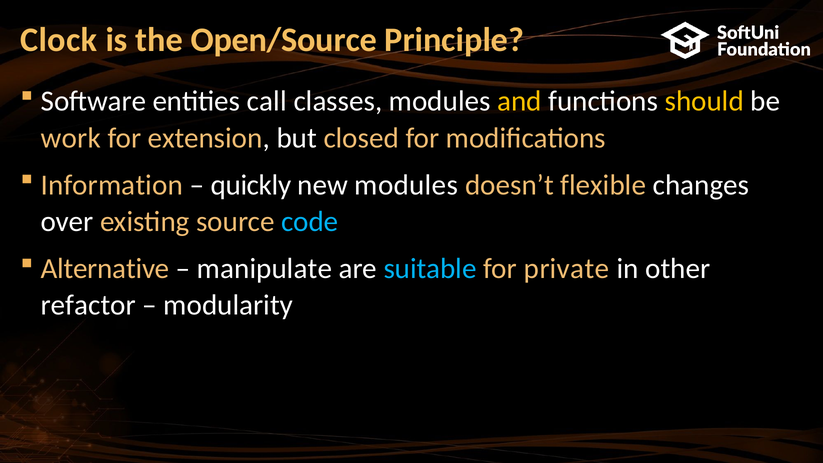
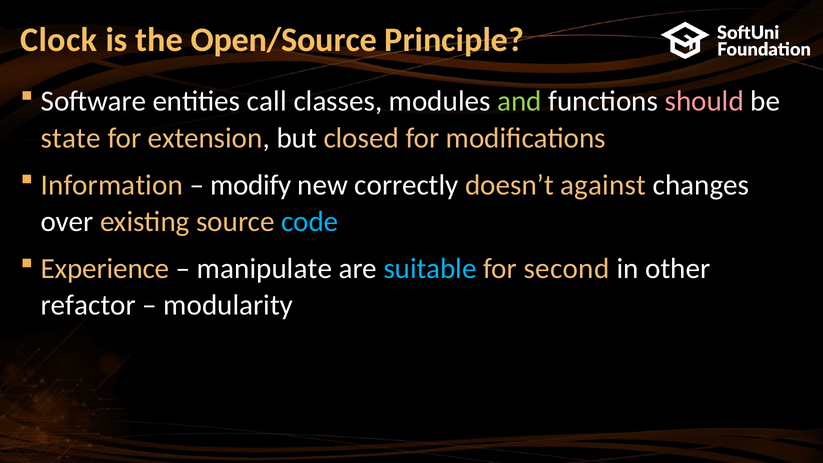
and colour: yellow -> light green
should colour: yellow -> pink
work: work -> state
quickly: quickly -> modify
new modules: modules -> correctly
flexible: flexible -> against
Alternative: Alternative -> Experience
private: private -> second
